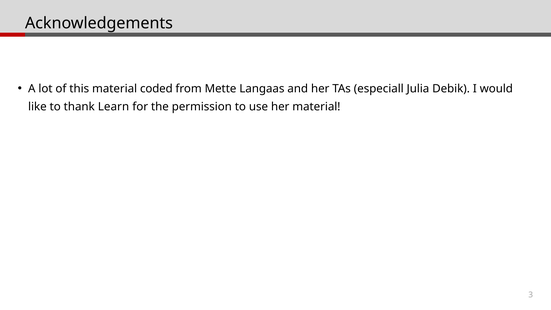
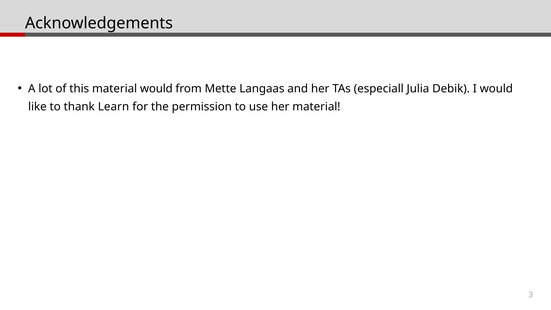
material coded: coded -> would
